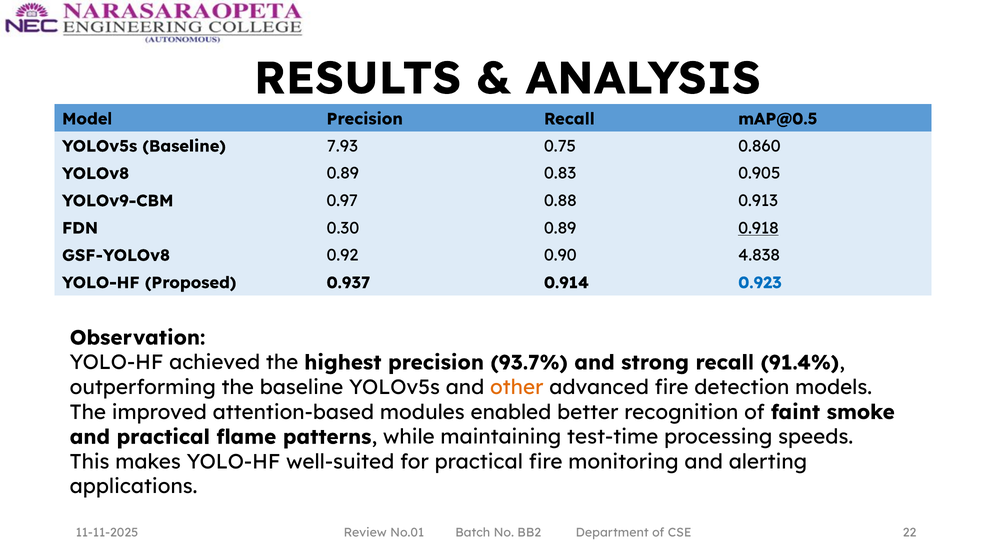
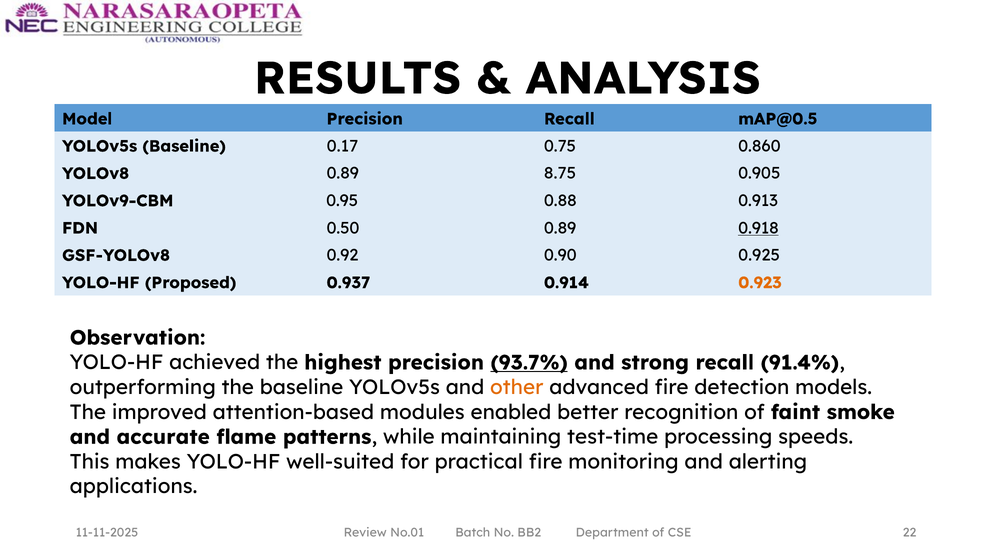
7.93: 7.93 -> 0.17
0.83: 0.83 -> 8.75
0.97: 0.97 -> 0.95
0.30: 0.30 -> 0.50
4.838: 4.838 -> 0.925
0.923 colour: blue -> orange
93.7% underline: none -> present
and practical: practical -> accurate
